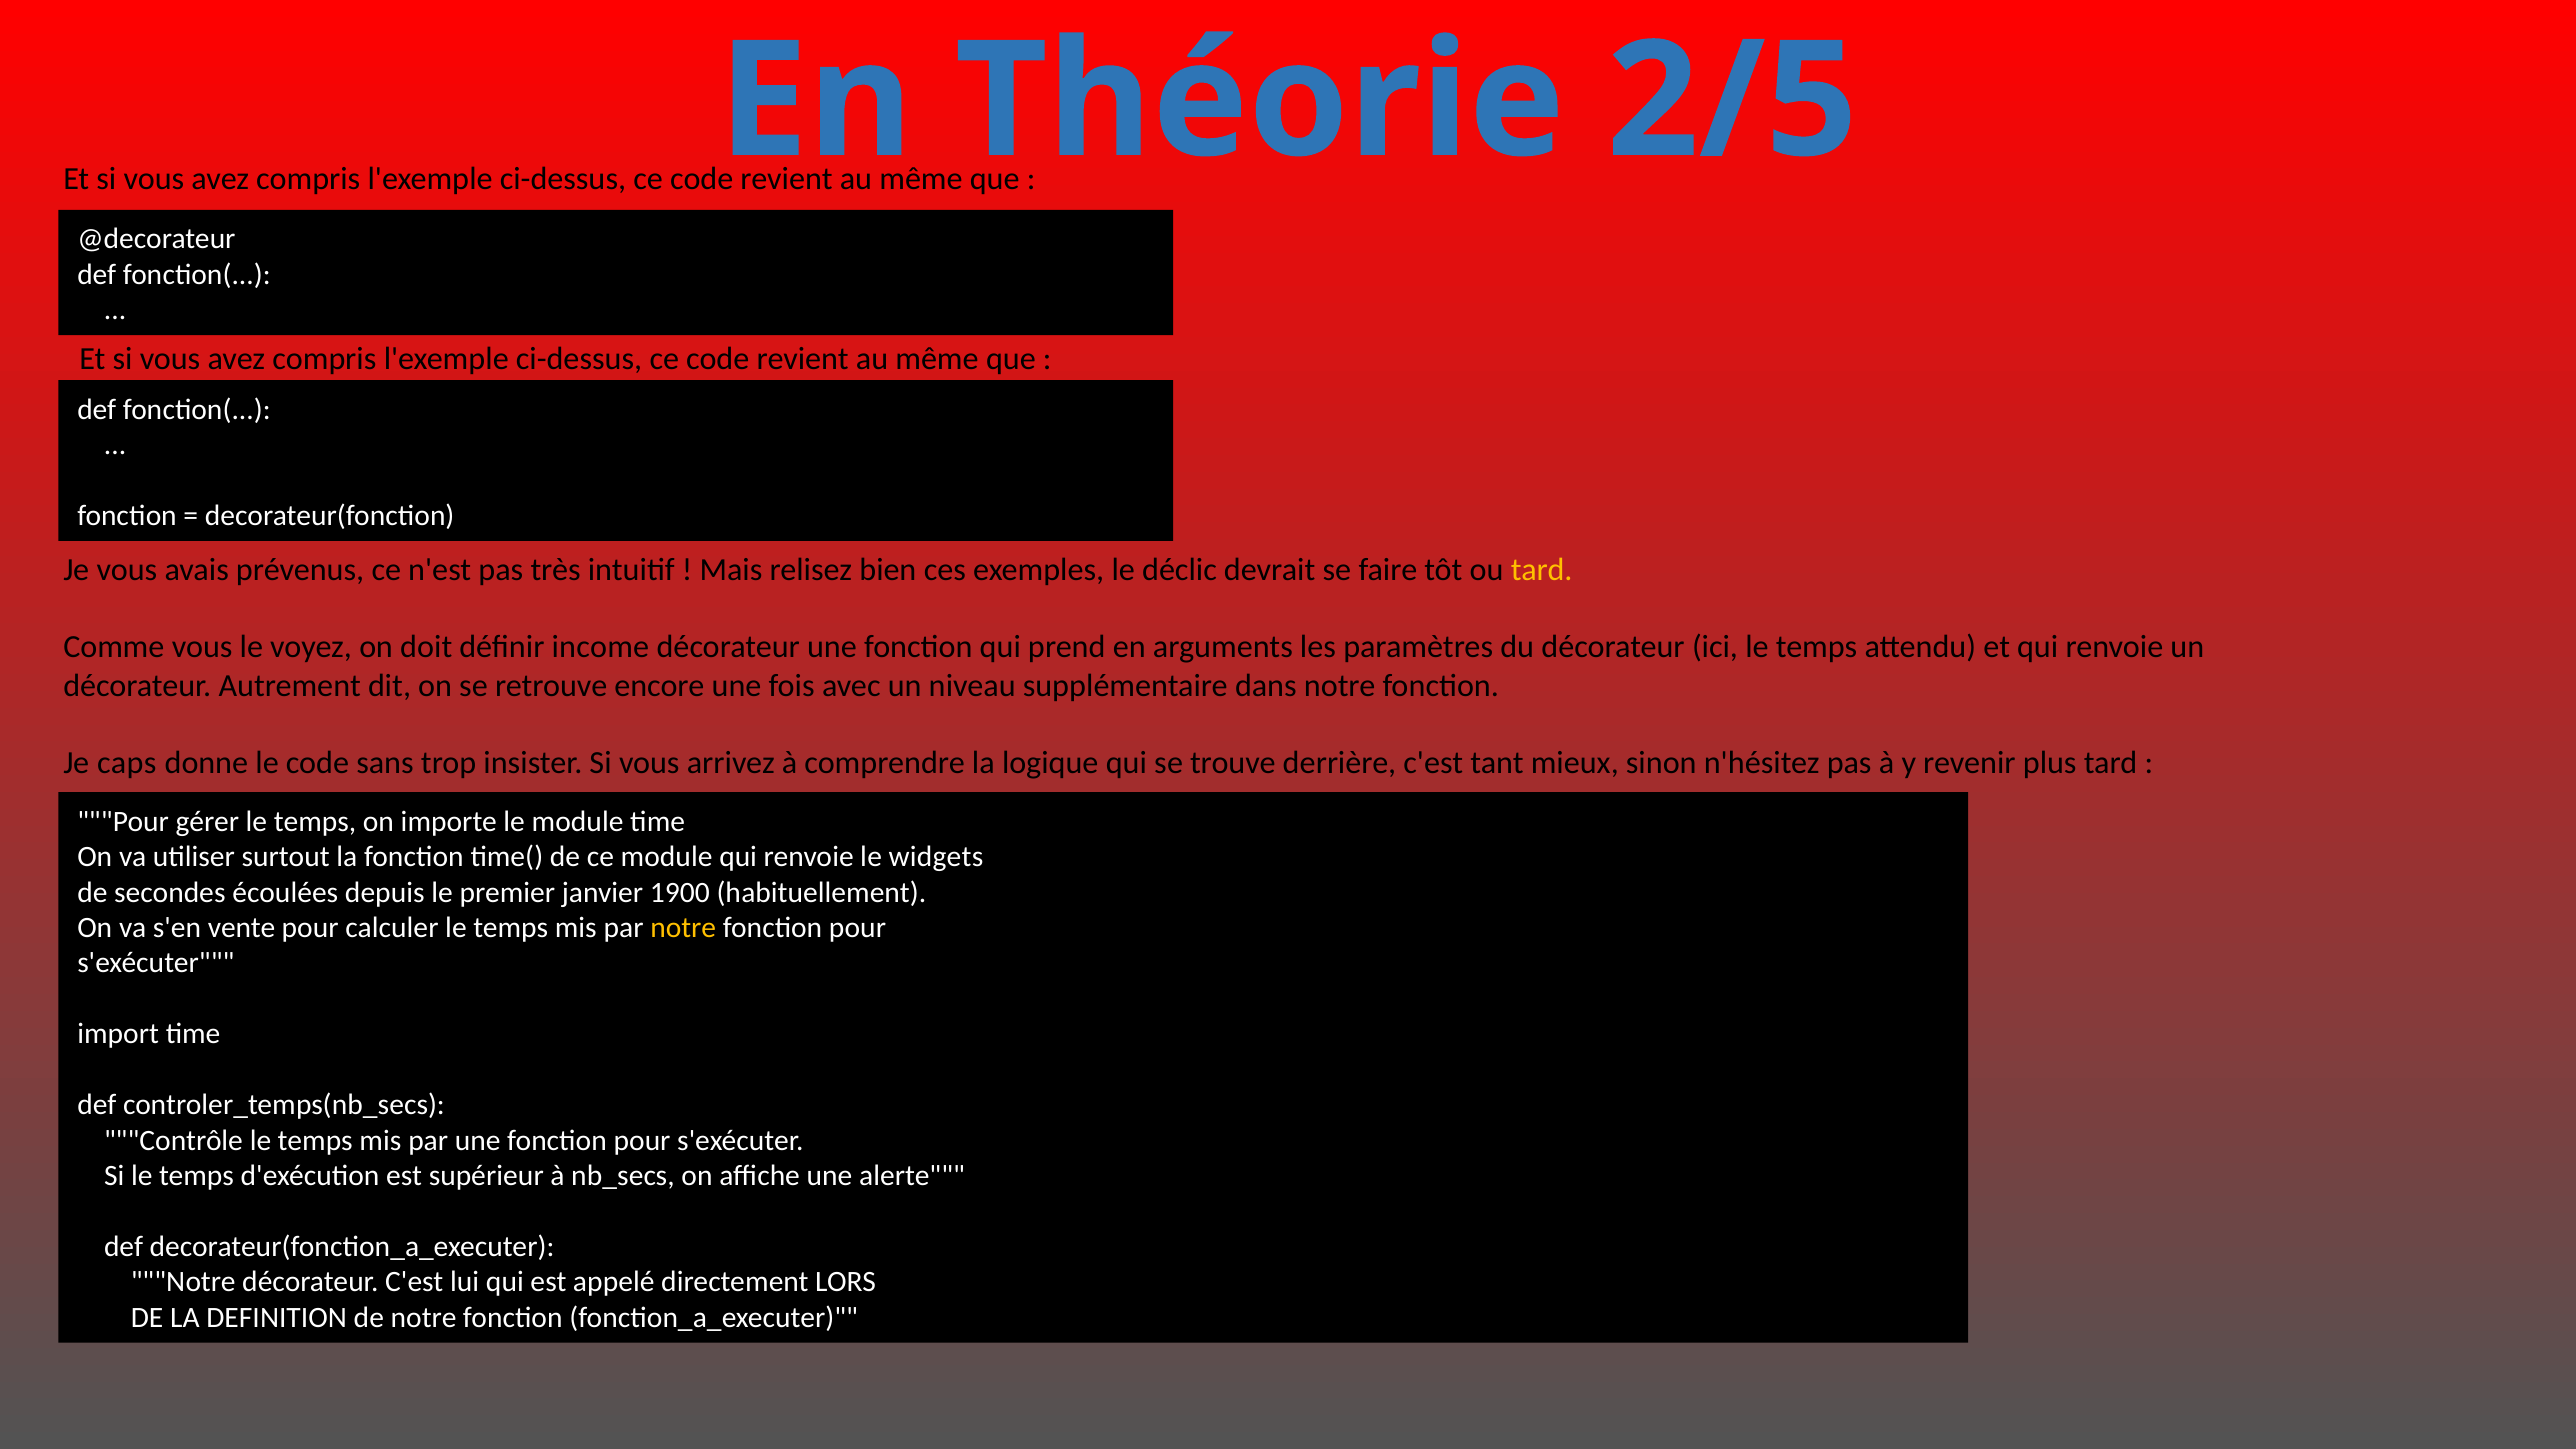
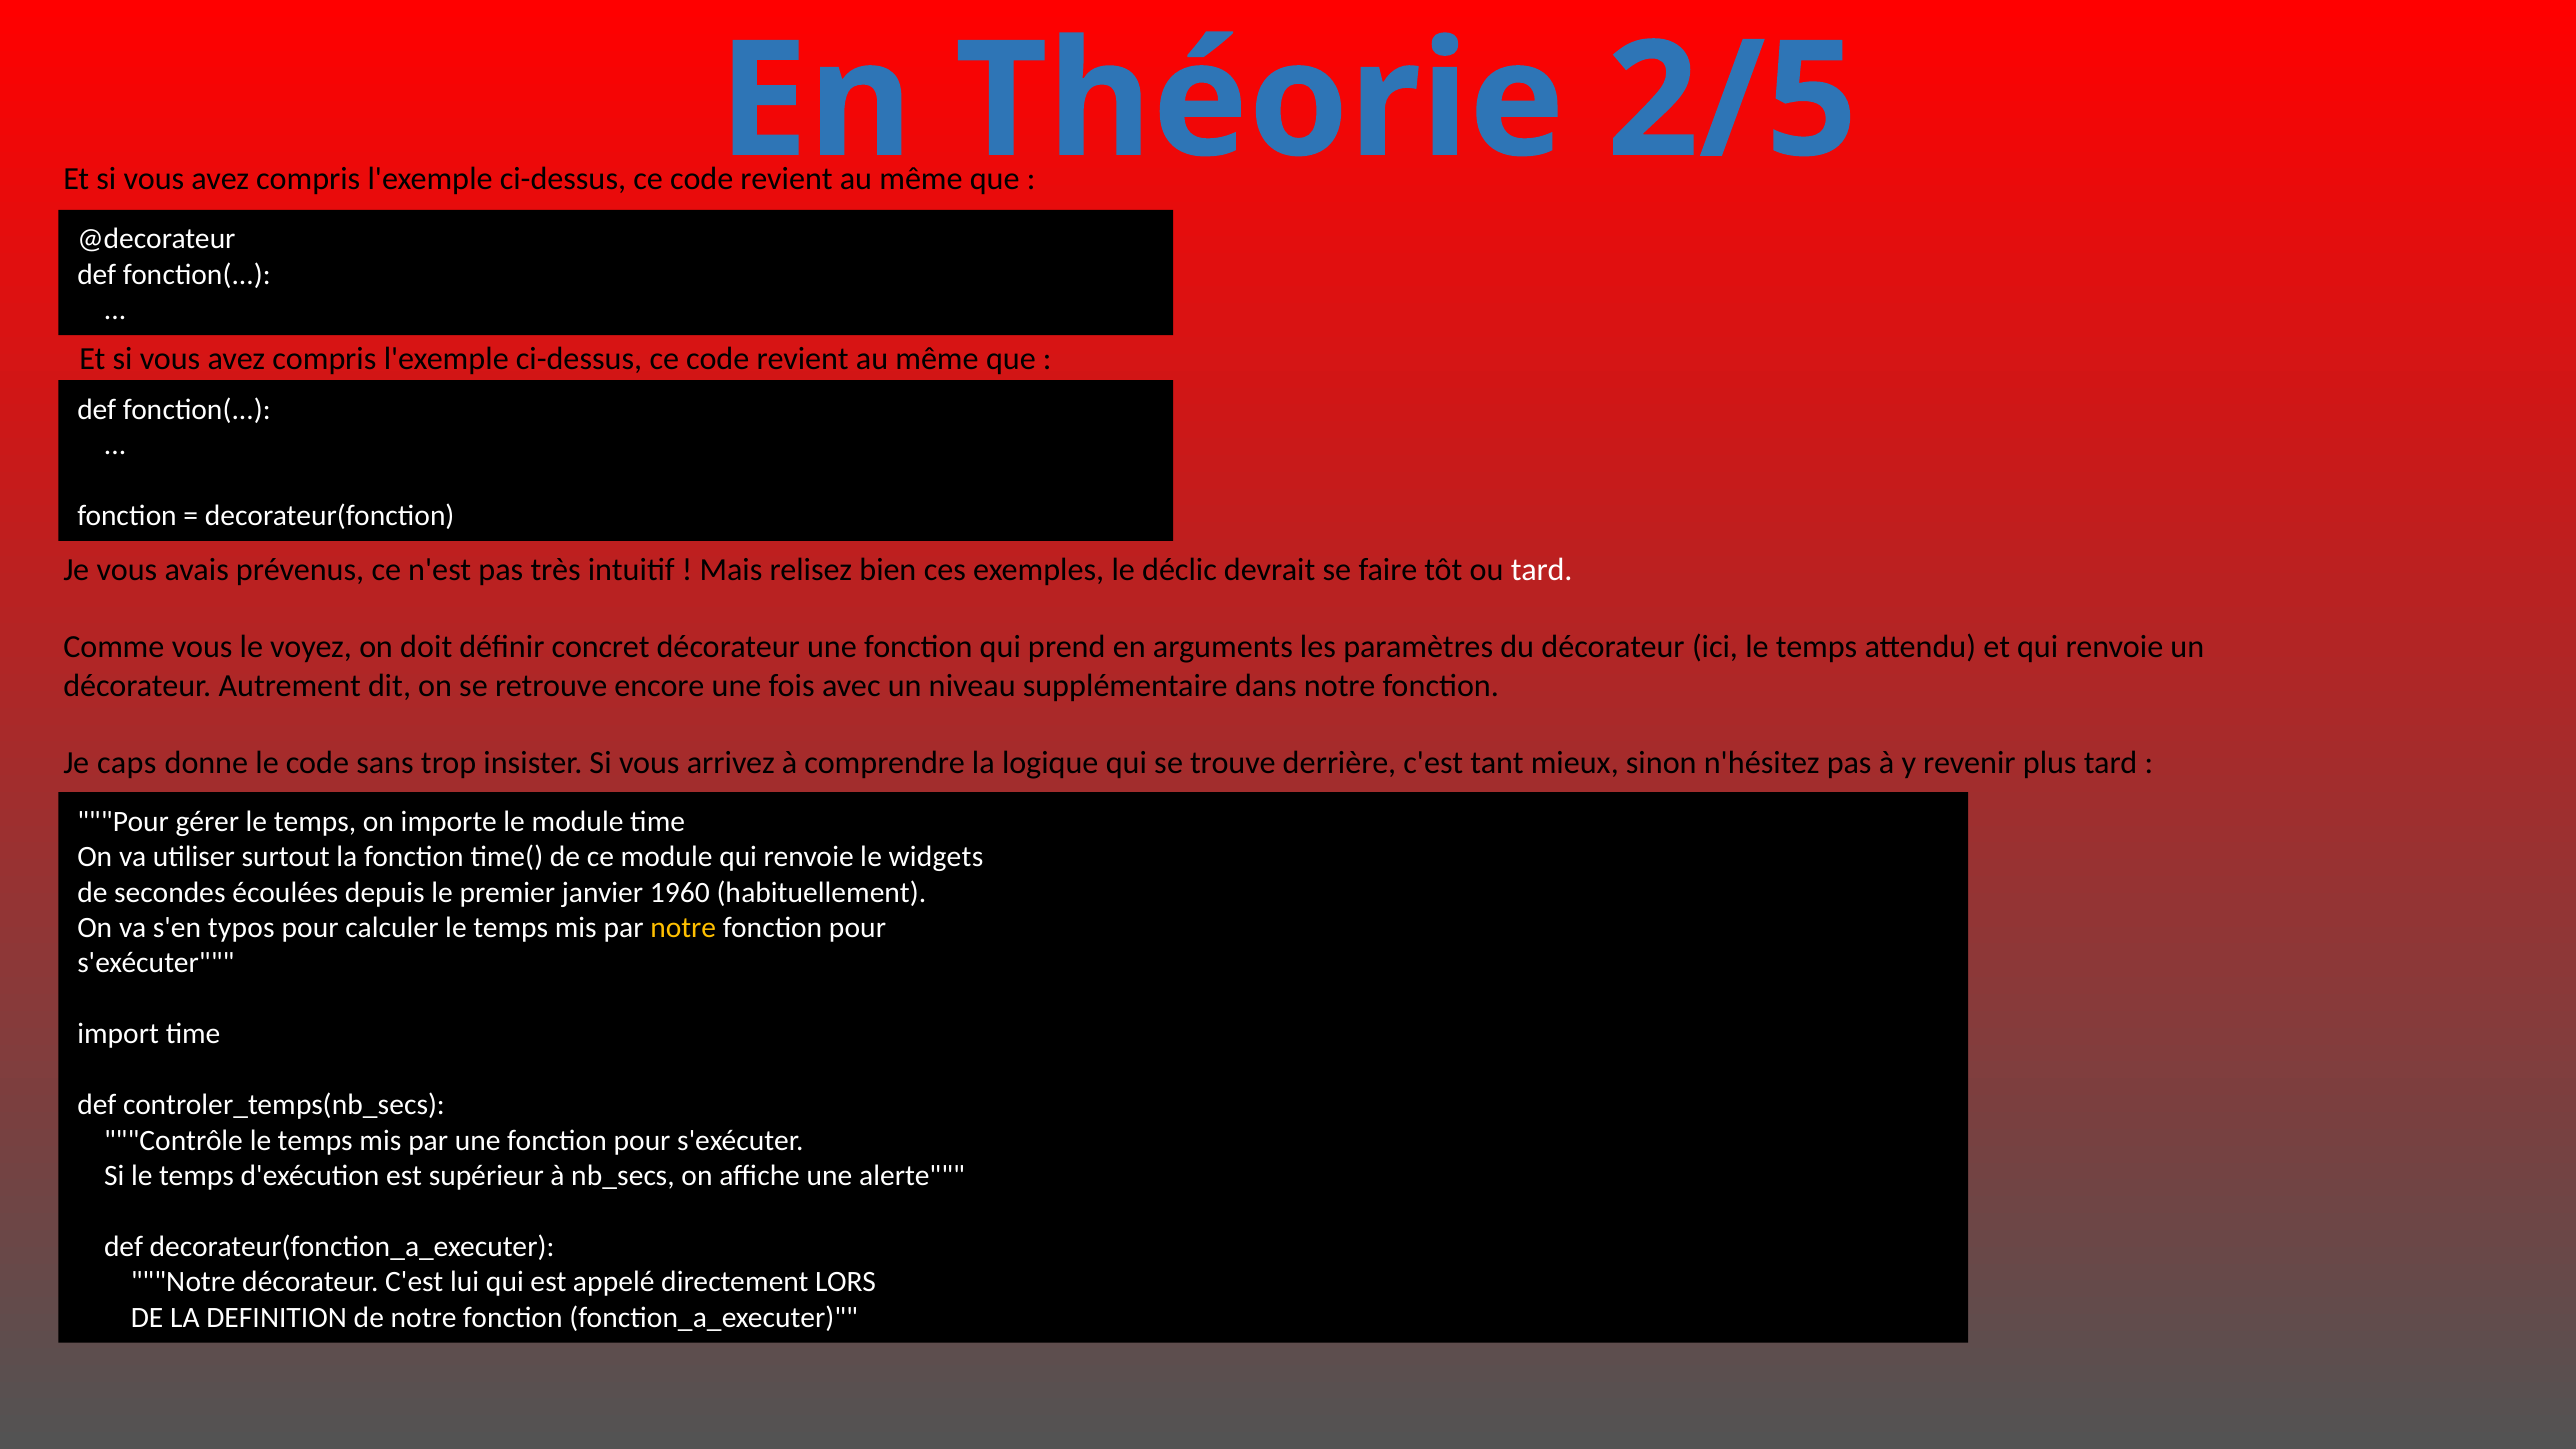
tard at (1542, 570) colour: yellow -> white
income: income -> concret
1900: 1900 -> 1960
vente: vente -> typos
